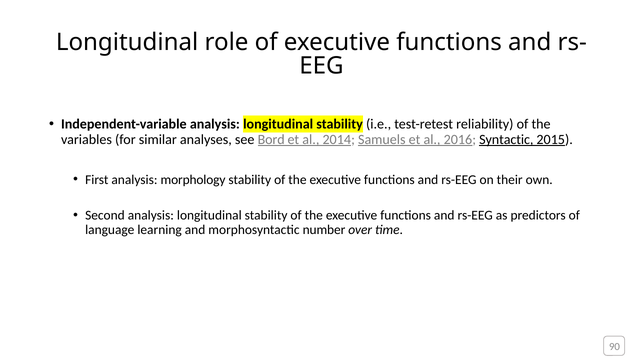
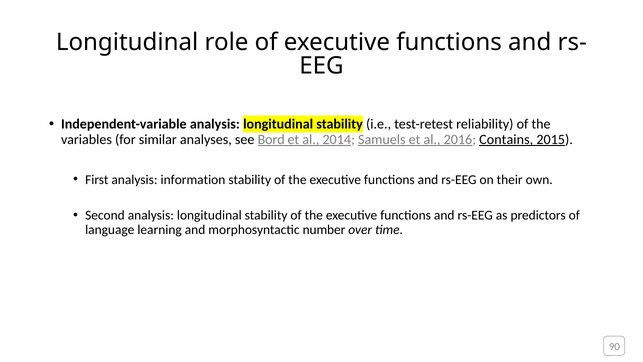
Syntactic: Syntactic -> Contains
morphology: morphology -> information
